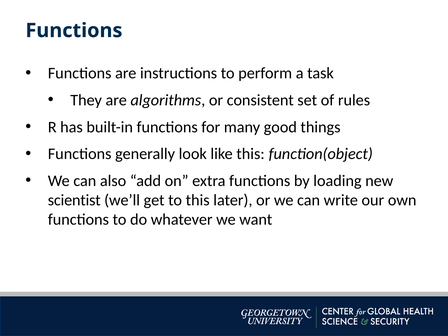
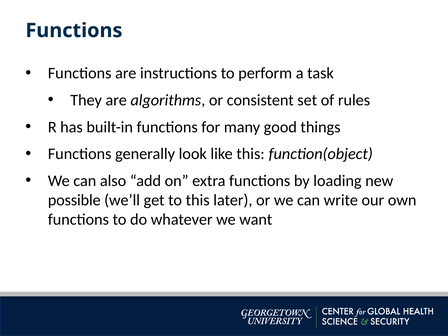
scientist: scientist -> possible
